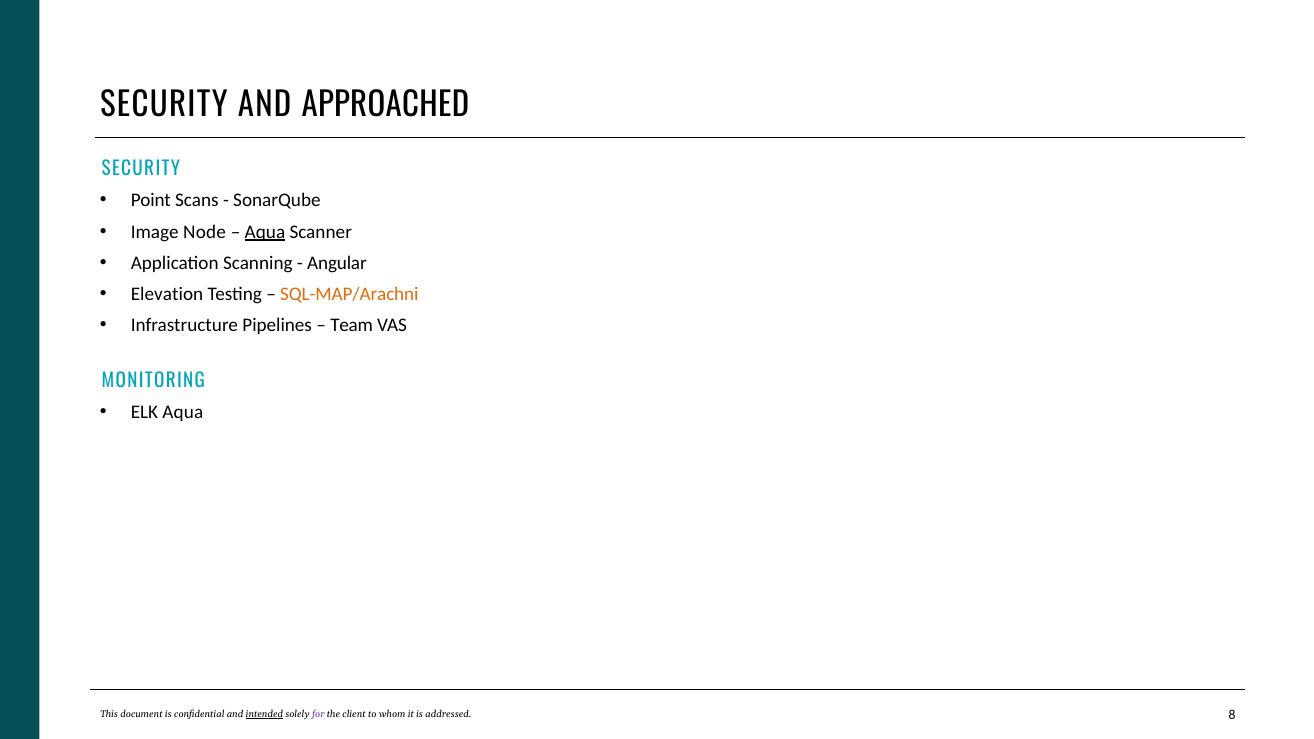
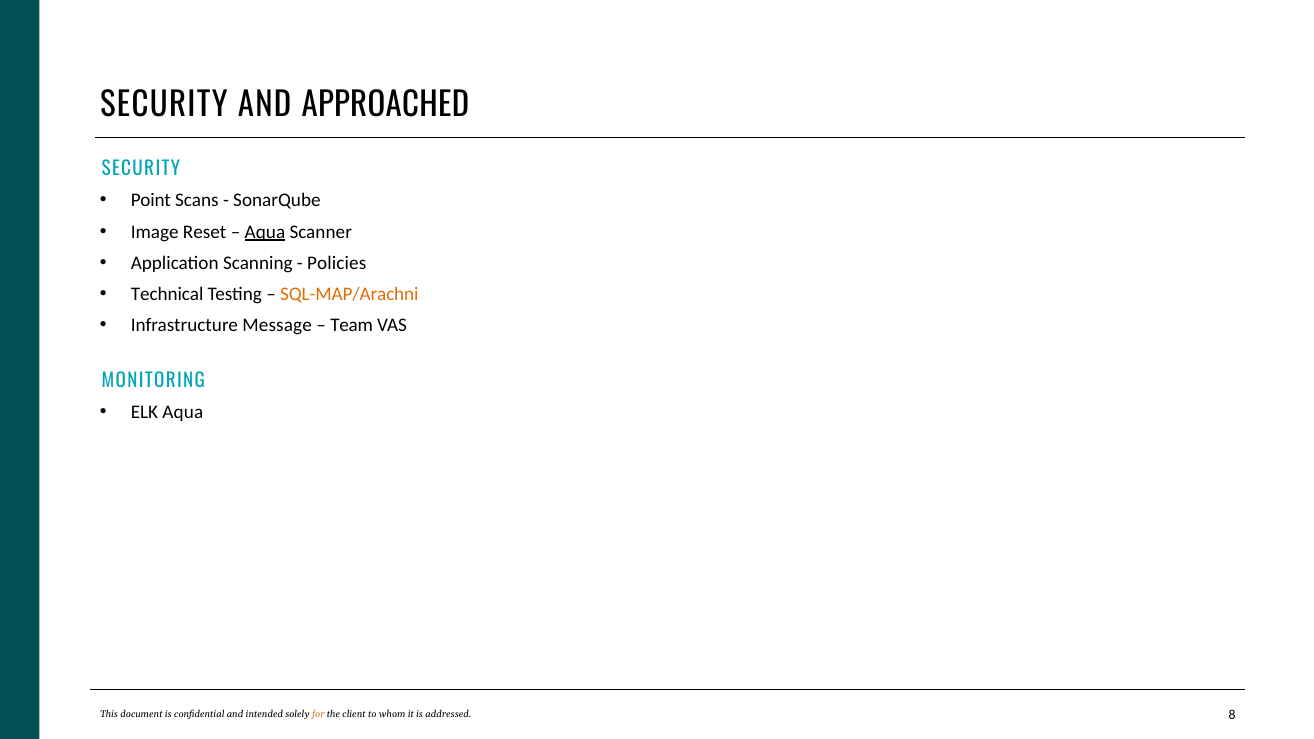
Node: Node -> Reset
Angular: Angular -> Policies
Elevation: Elevation -> Technical
Pipelines: Pipelines -> Message
intended underline: present -> none
for colour: purple -> orange
